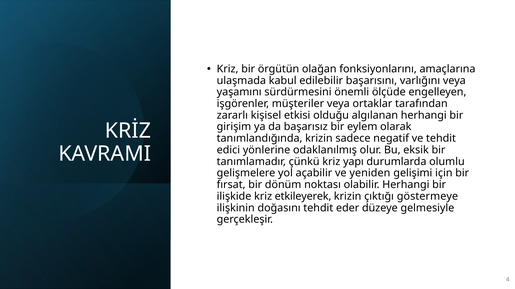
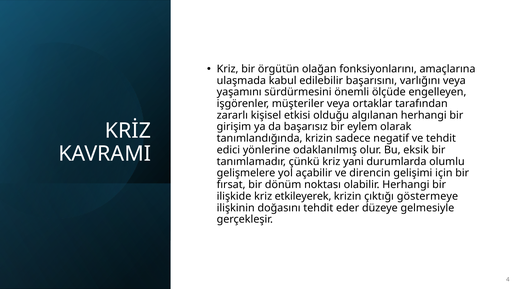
yapı: yapı -> yani
yeniden: yeniden -> direncin
